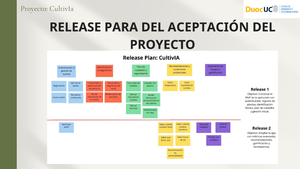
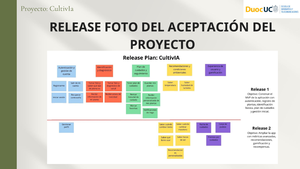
PARA: PARA -> FOTO
